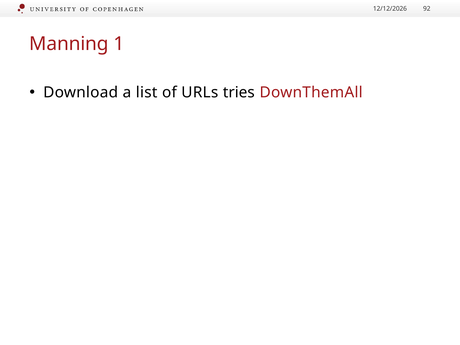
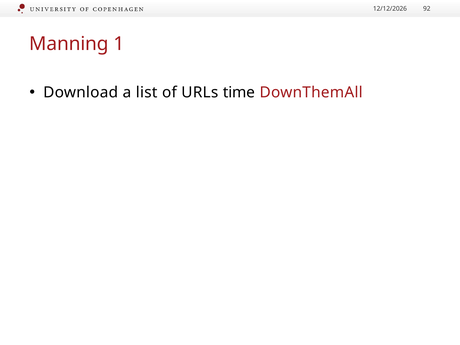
tries: tries -> time
